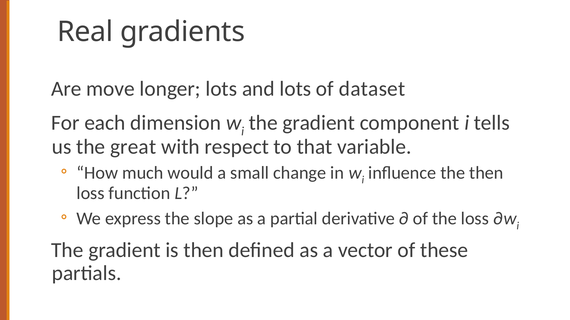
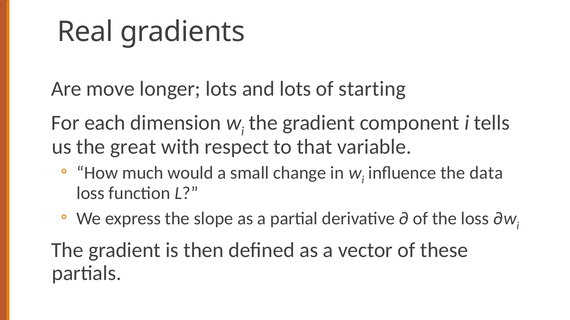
dataset: dataset -> starting
the then: then -> data
